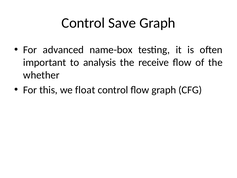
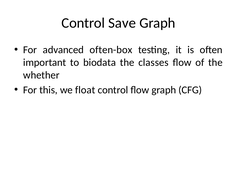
name-box: name-box -> often-box
analysis: analysis -> biodata
receive: receive -> classes
